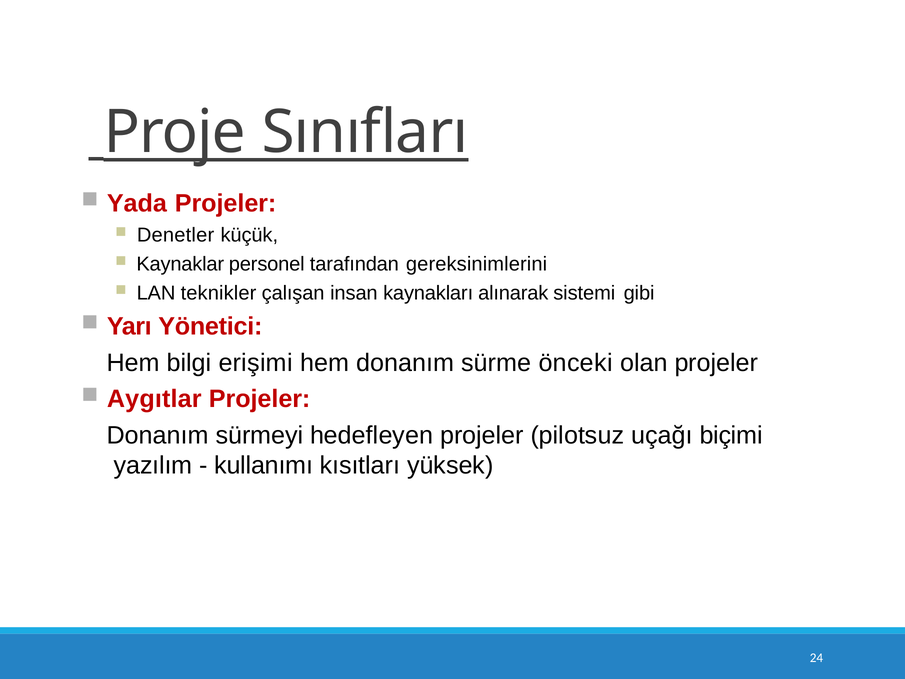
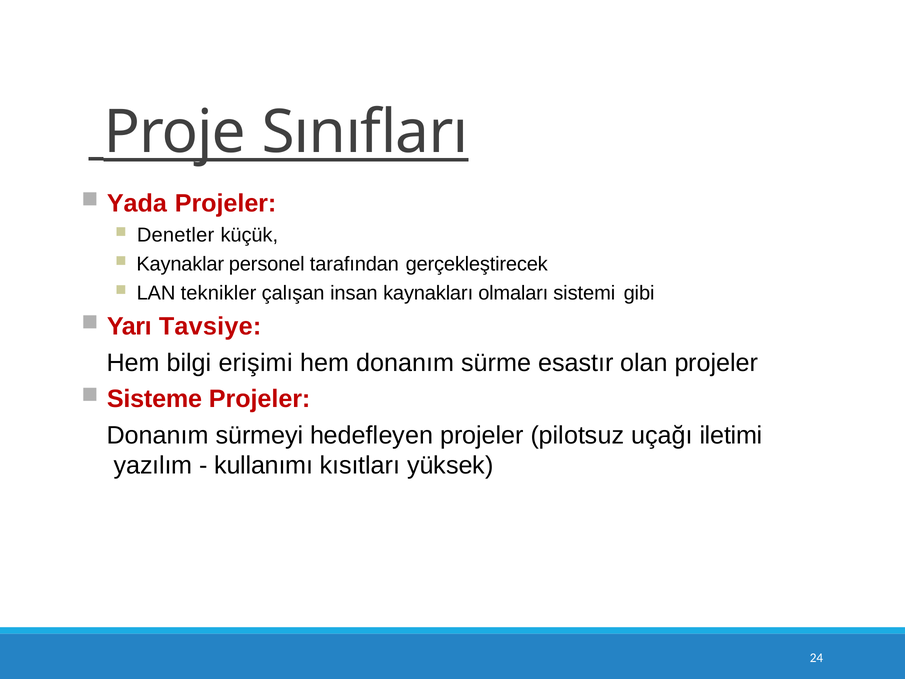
gereksinimlerini: gereksinimlerini -> gerçekleştirecek
alınarak: alınarak -> olmaları
Yönetici: Yönetici -> Tavsiye
önceki: önceki -> esastır
Aygıtlar: Aygıtlar -> Sisteme
biçimi: biçimi -> iletimi
